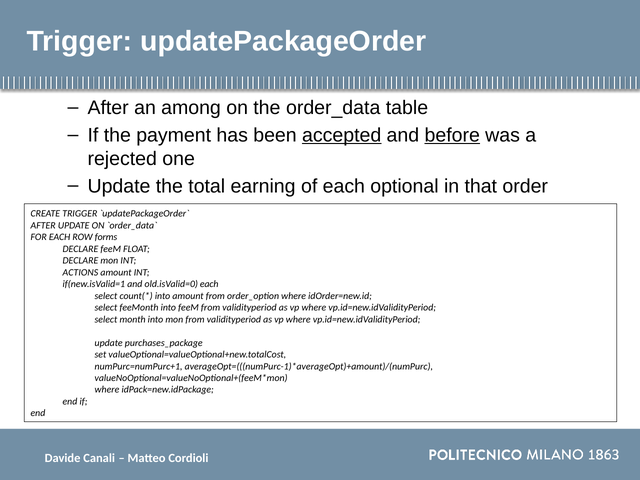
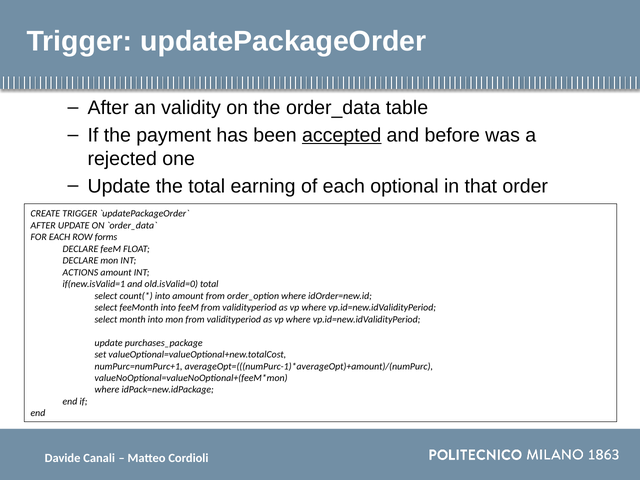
among: among -> validity
before underline: present -> none
old.isValid=0 each: each -> total
